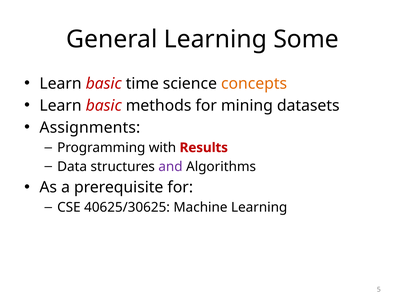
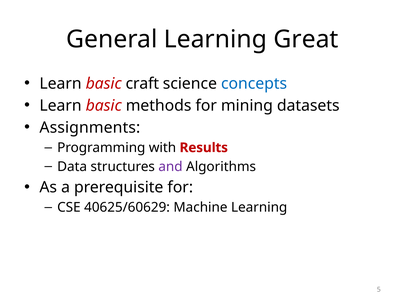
Some: Some -> Great
time: time -> craft
concepts colour: orange -> blue
40625/30625: 40625/30625 -> 40625/60629
